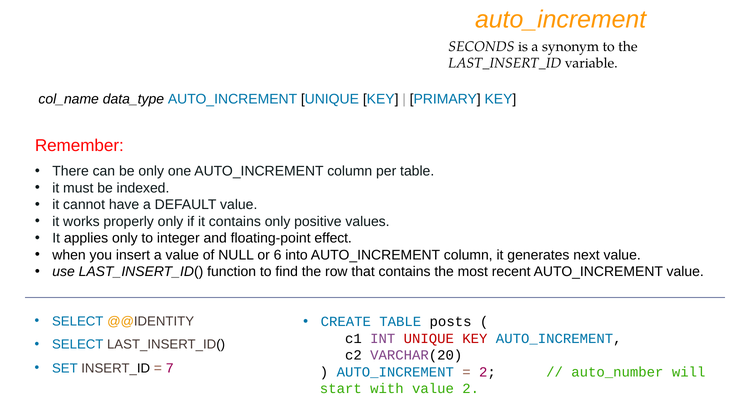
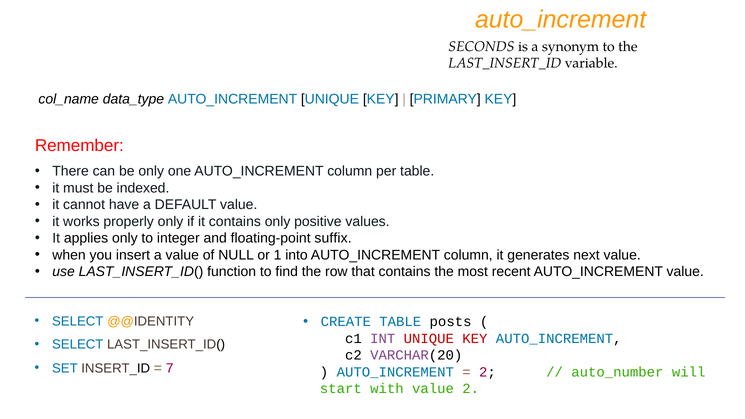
effect: effect -> suffix
6: 6 -> 1
